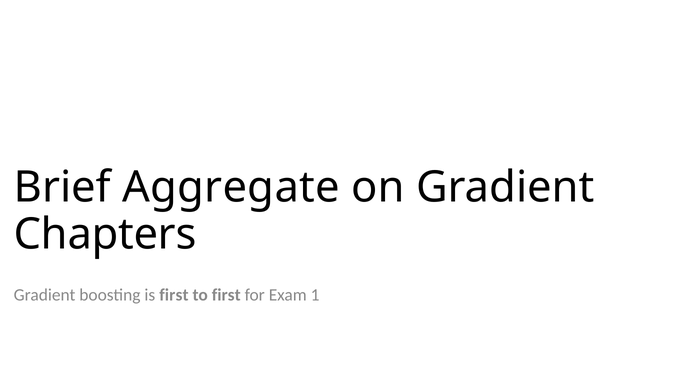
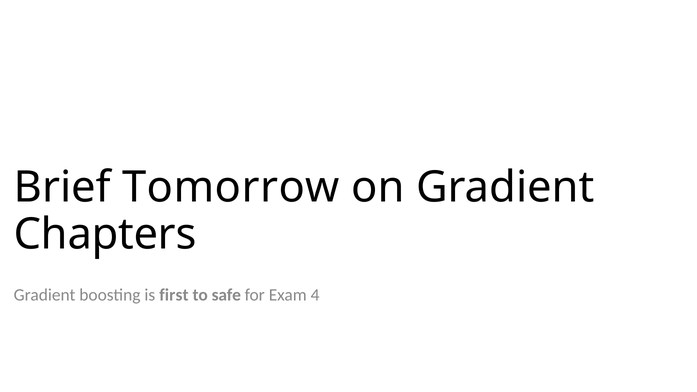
Aggregate: Aggregate -> Tomorrow
to first: first -> safe
1: 1 -> 4
